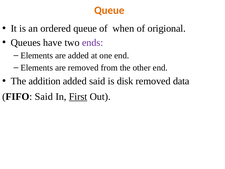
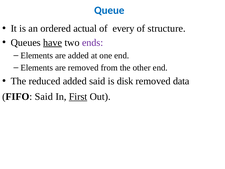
Queue at (109, 10) colour: orange -> blue
ordered queue: queue -> actual
when: when -> every
origional: origional -> structure
have underline: none -> present
addition: addition -> reduced
